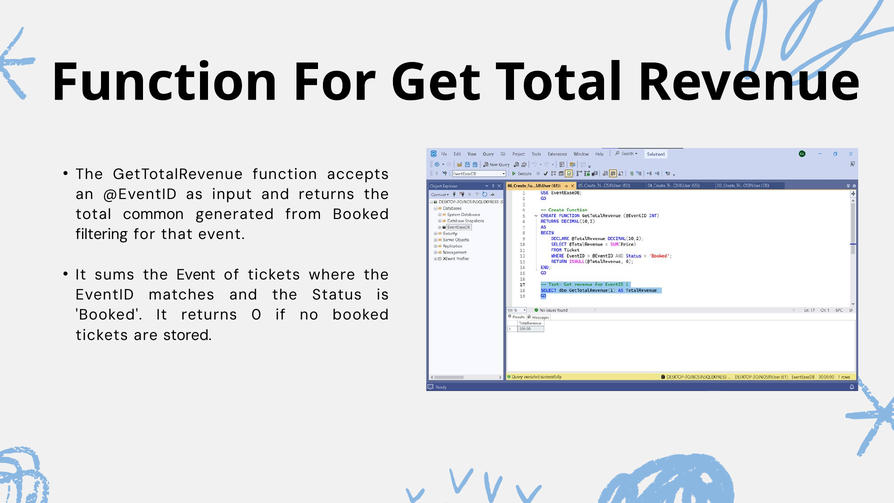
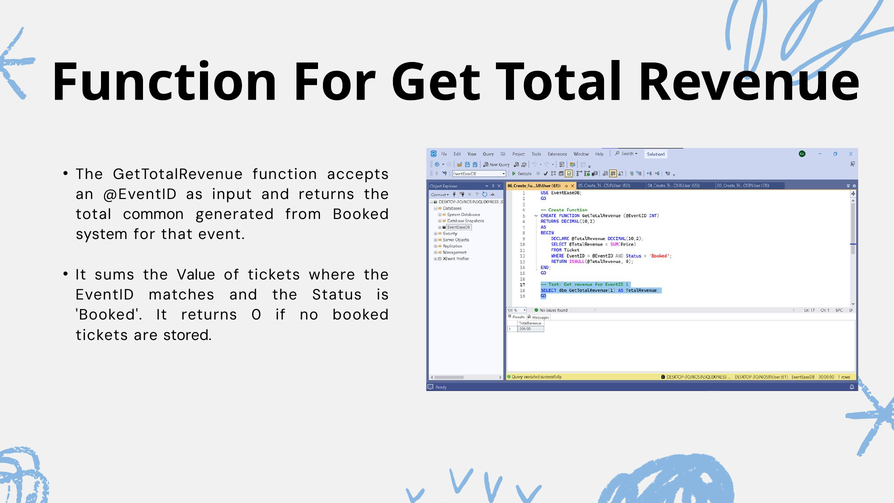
filtering: filtering -> system
the Event: Event -> Value
